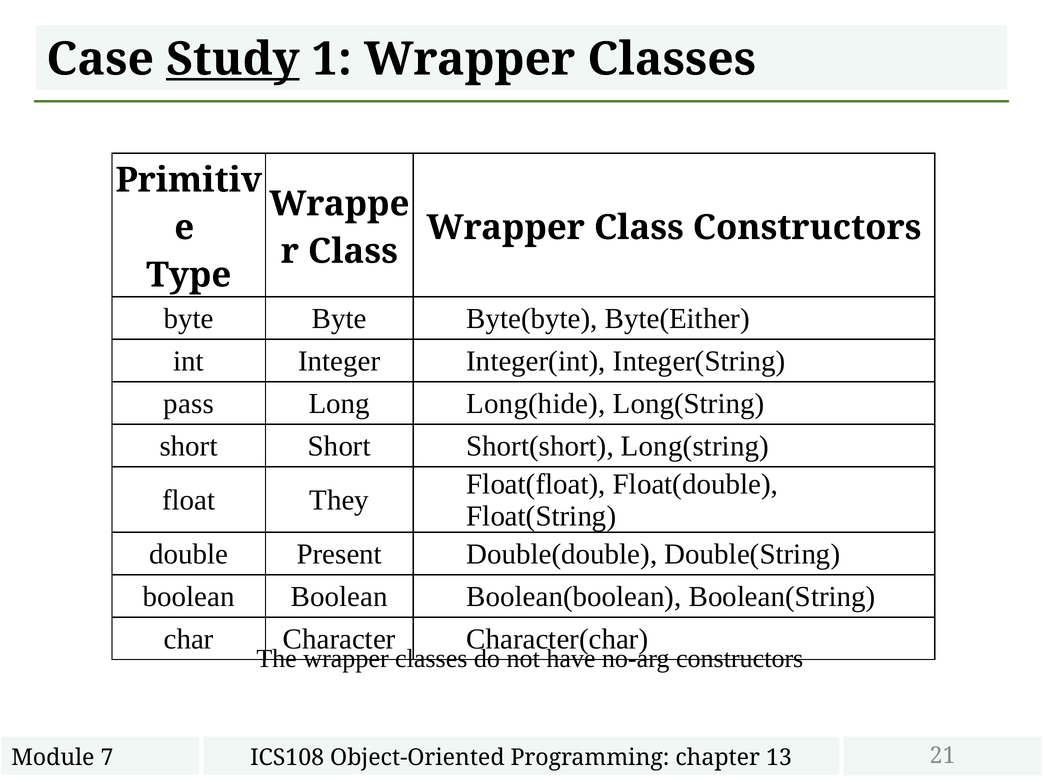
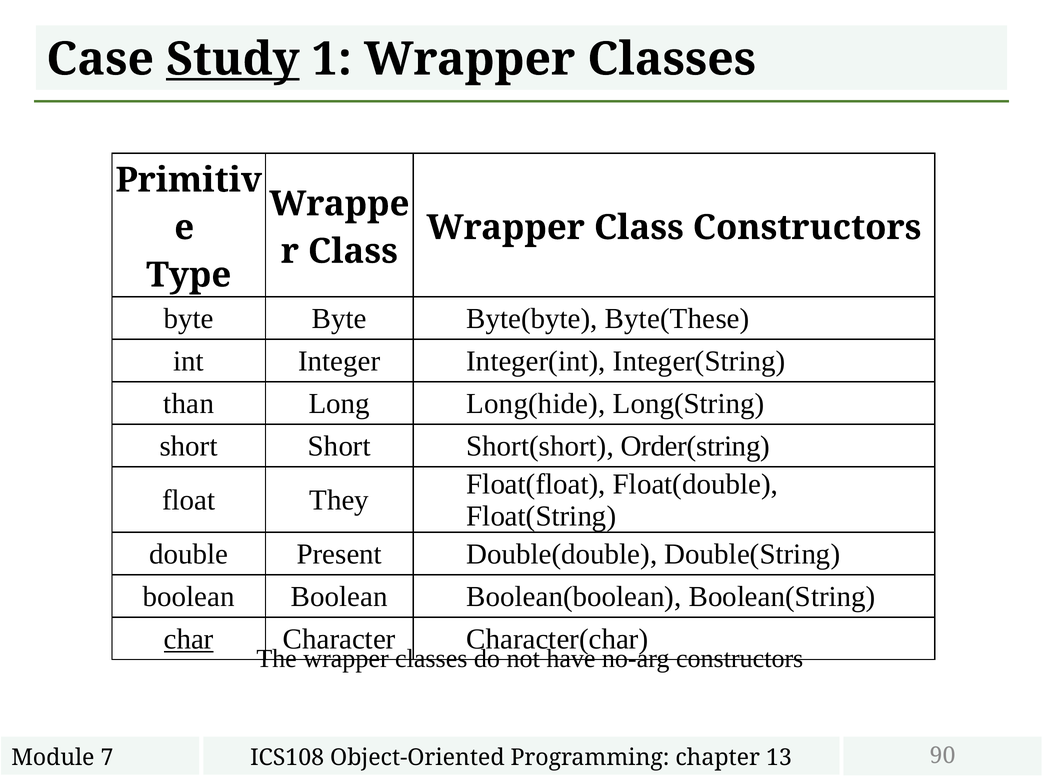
Byte(Either: Byte(Either -> Byte(These
pass: pass -> than
Short(short Long(string: Long(string -> Order(string
char underline: none -> present
21: 21 -> 90
